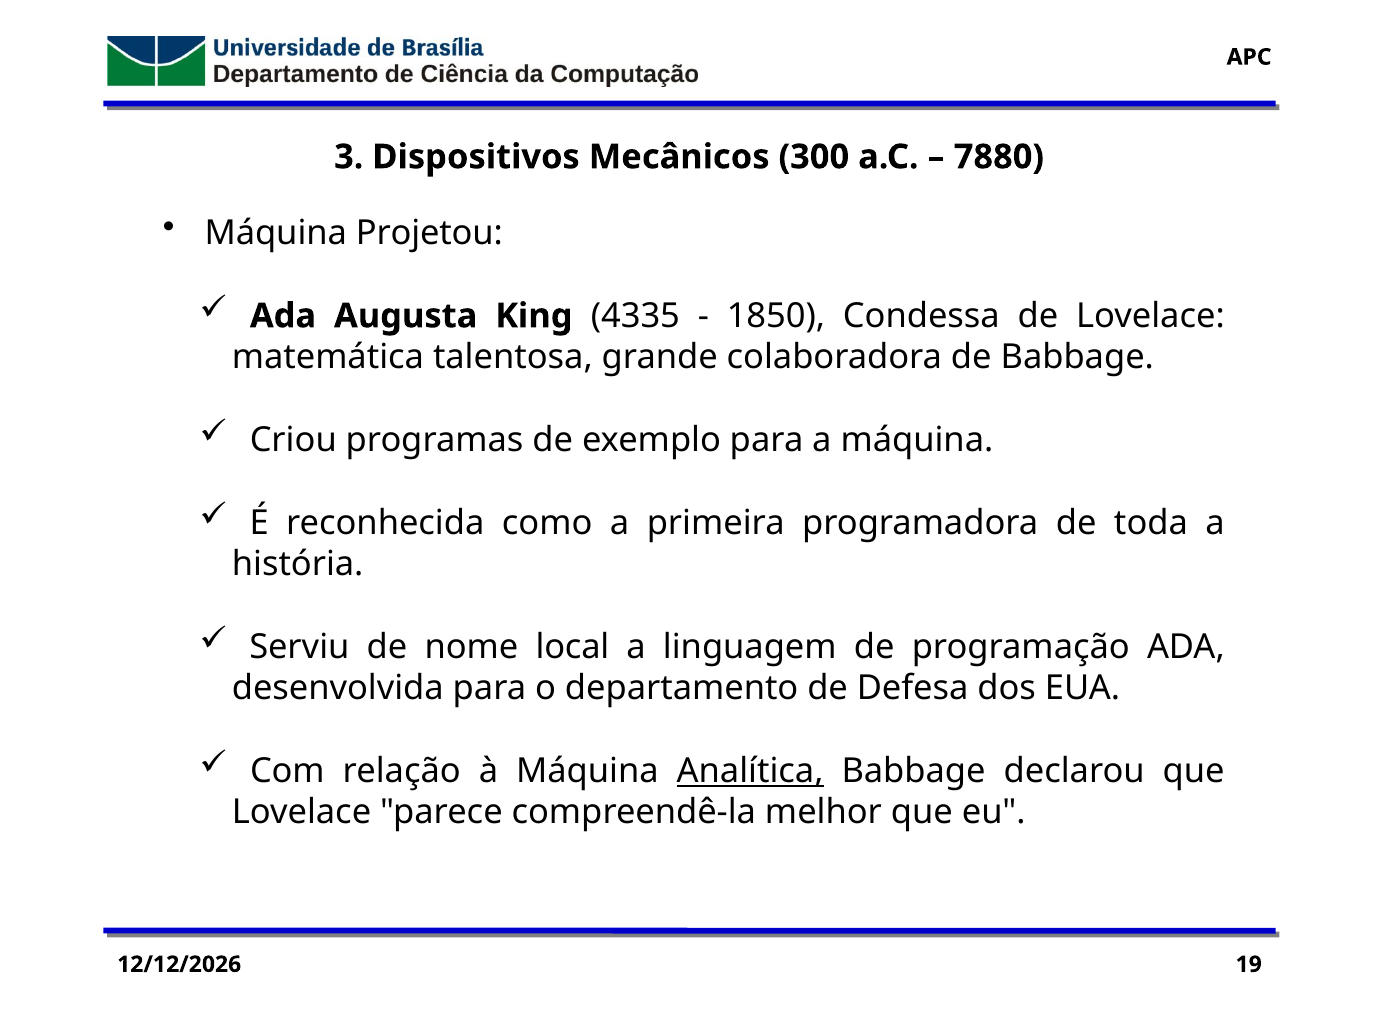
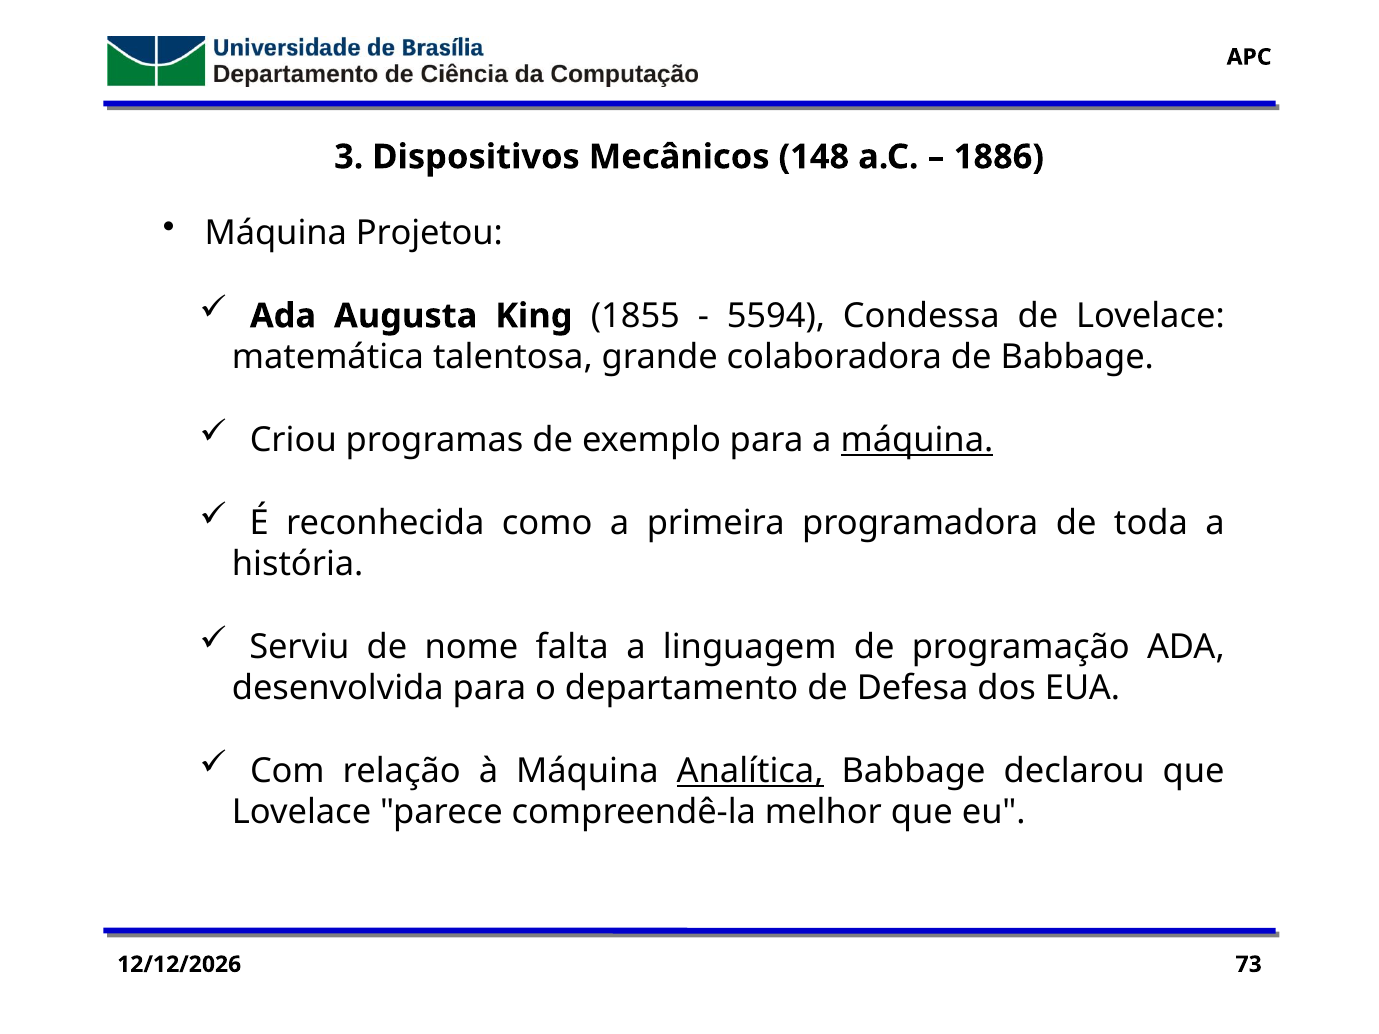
300: 300 -> 148
7880: 7880 -> 1886
4335: 4335 -> 1855
1850: 1850 -> 5594
máquina at (917, 440) underline: none -> present
local: local -> falta
19: 19 -> 73
